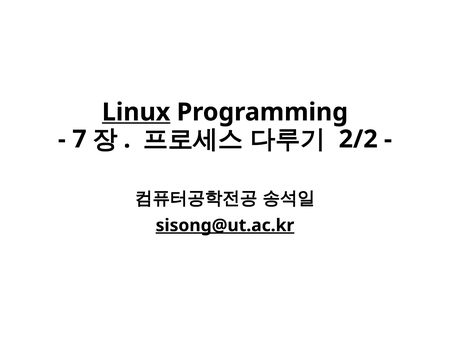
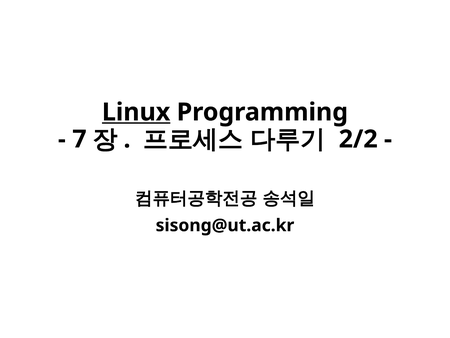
sisong@ut.ac.kr underline: present -> none
